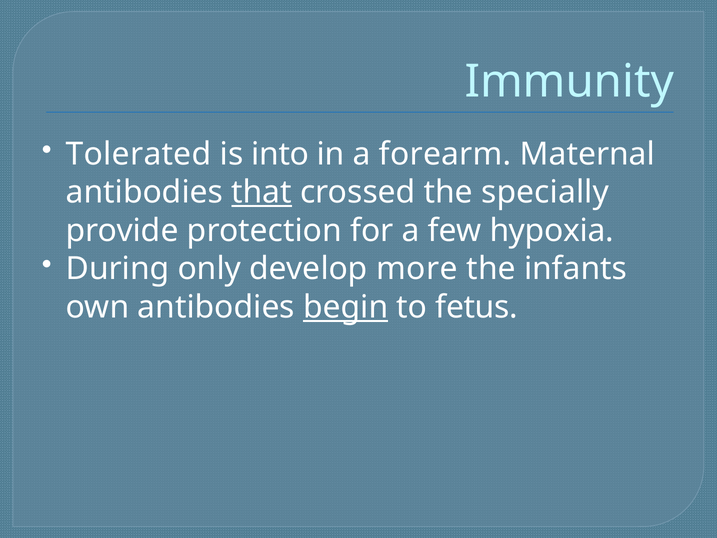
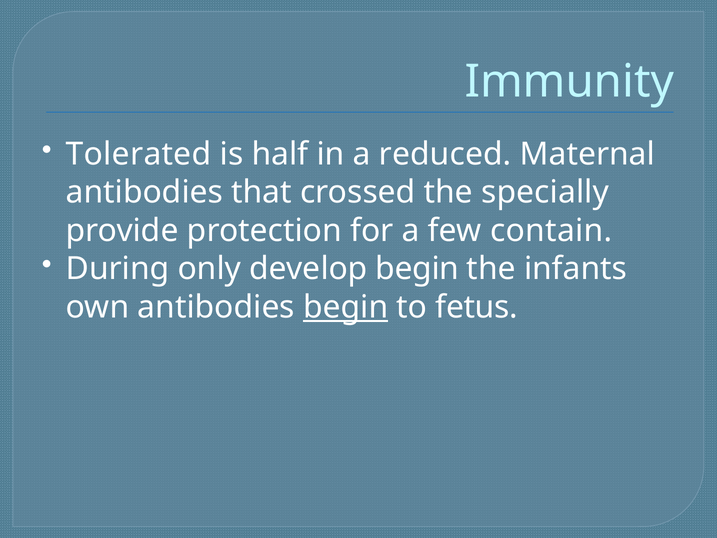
into: into -> half
forearm: forearm -> reduced
that underline: present -> none
hypoxia: hypoxia -> contain
develop more: more -> begin
